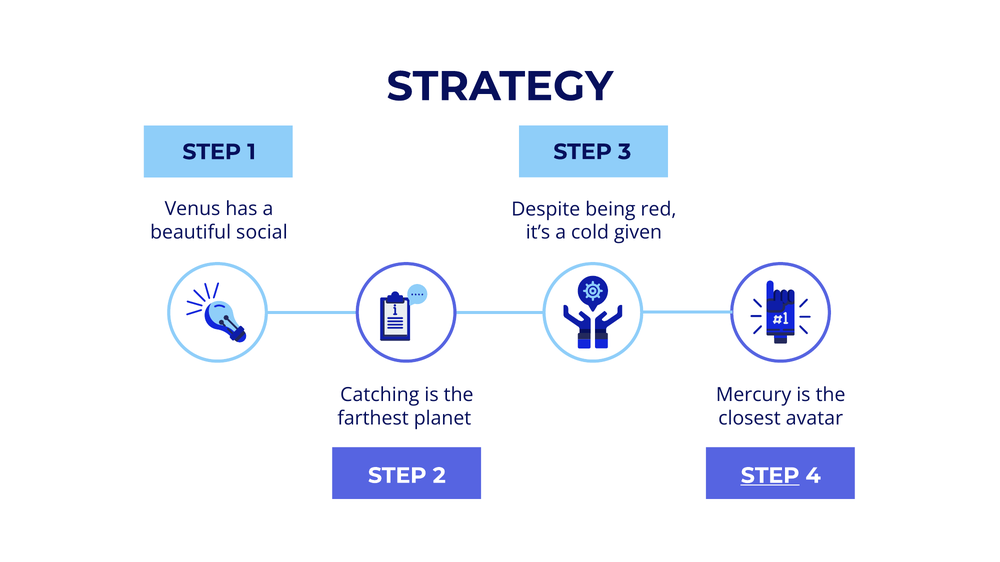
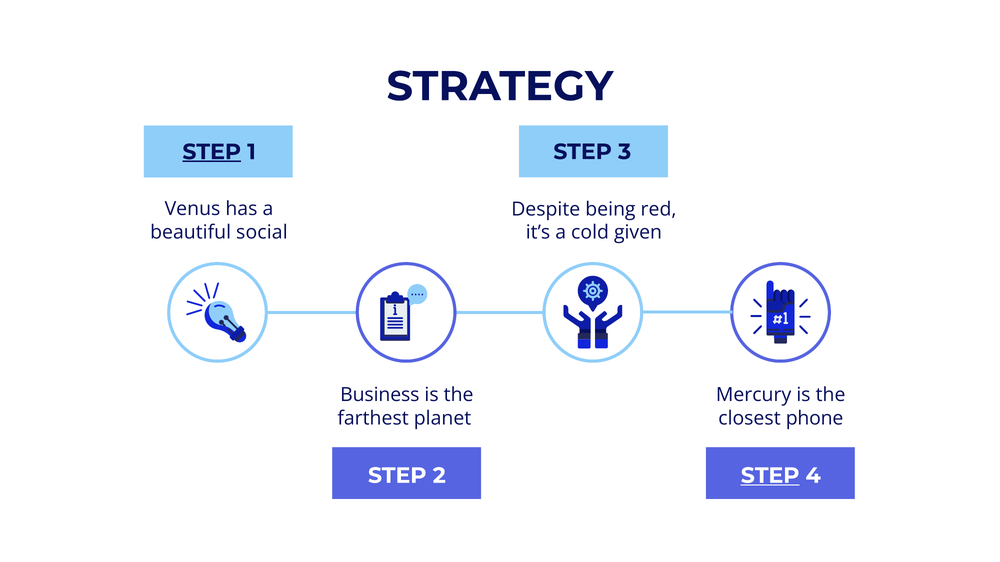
STEP at (212, 152) underline: none -> present
Catching: Catching -> Business
avatar: avatar -> phone
